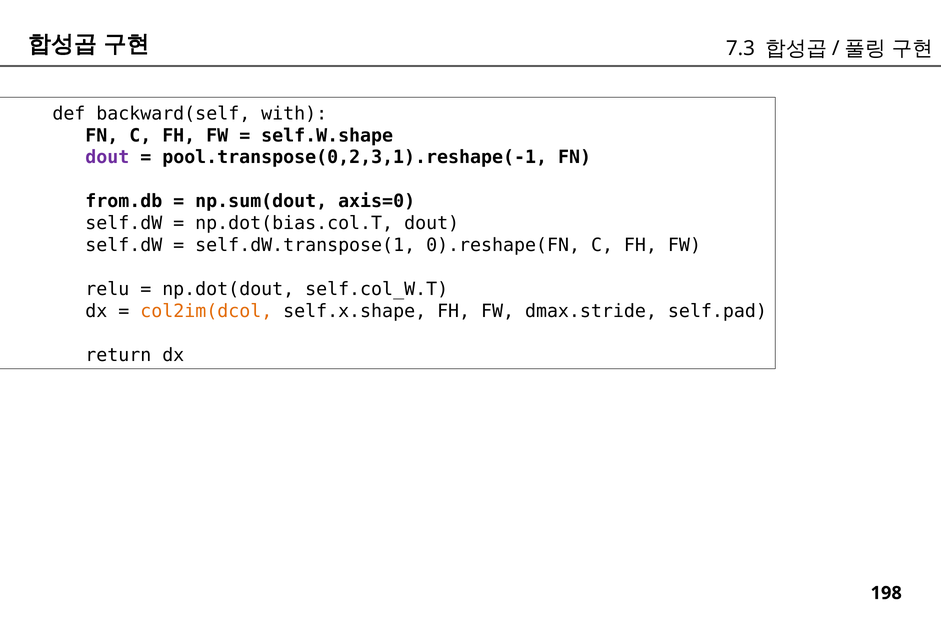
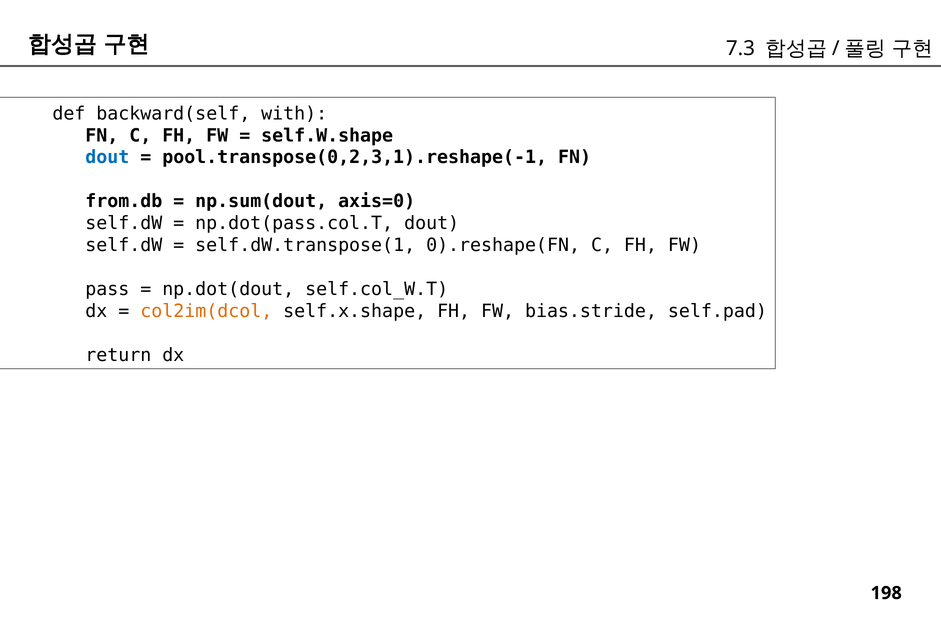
dout at (107, 157) colour: purple -> blue
np.dot(bias.col.T: np.dot(bias.col.T -> np.dot(pass.col.T
relu: relu -> pass
dmax.stride: dmax.stride -> bias.stride
